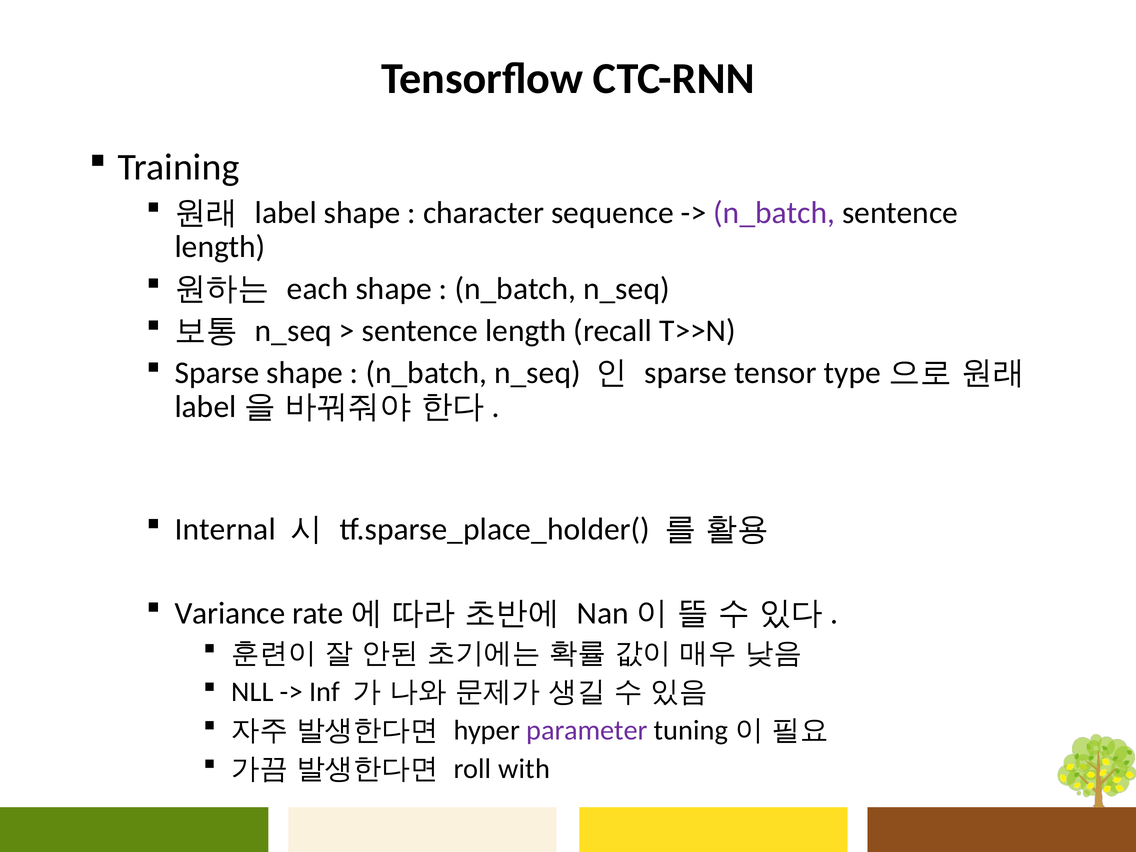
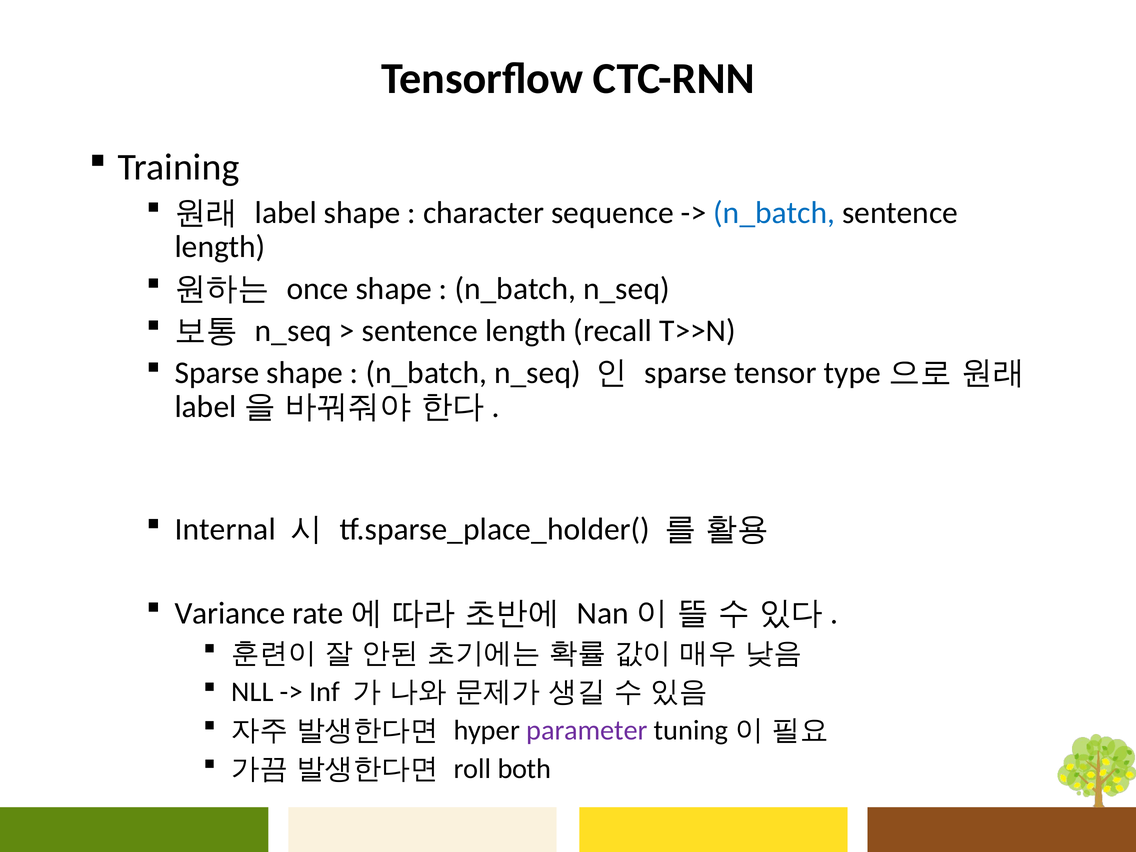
n_batch at (774, 213) colour: purple -> blue
each: each -> once
with: with -> both
